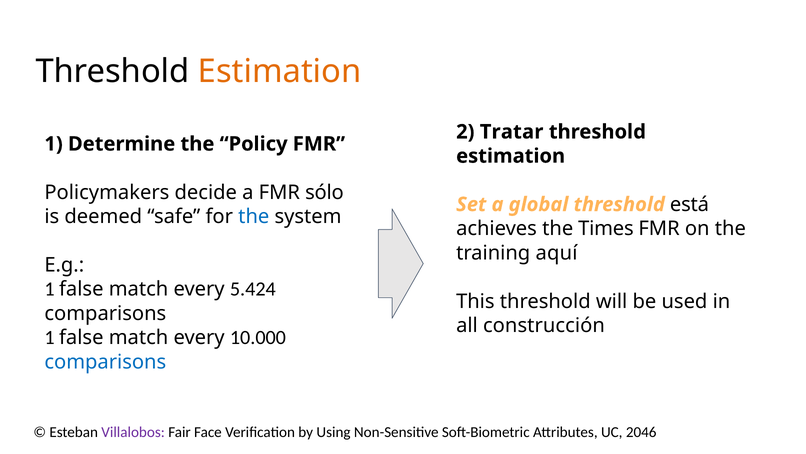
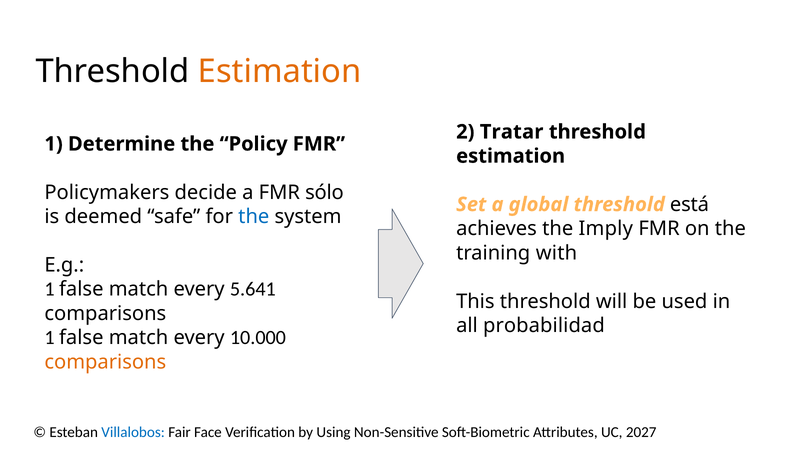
Times: Times -> Imply
aquí: aquí -> with
5.424: 5.424 -> 5.641
construcción: construcción -> probabilidad
comparisons at (105, 361) colour: blue -> orange
Villalobos colour: purple -> blue
2046: 2046 -> 2027
